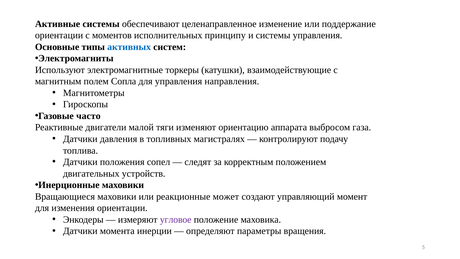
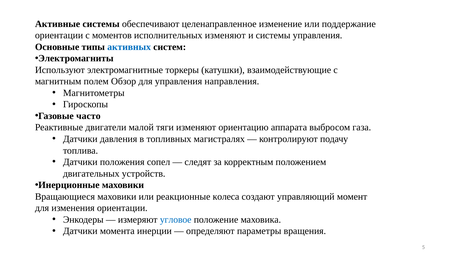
исполнительных принципу: принципу -> изменяют
Сопла: Сопла -> Обзор
может: может -> колеса
угловое colour: purple -> blue
